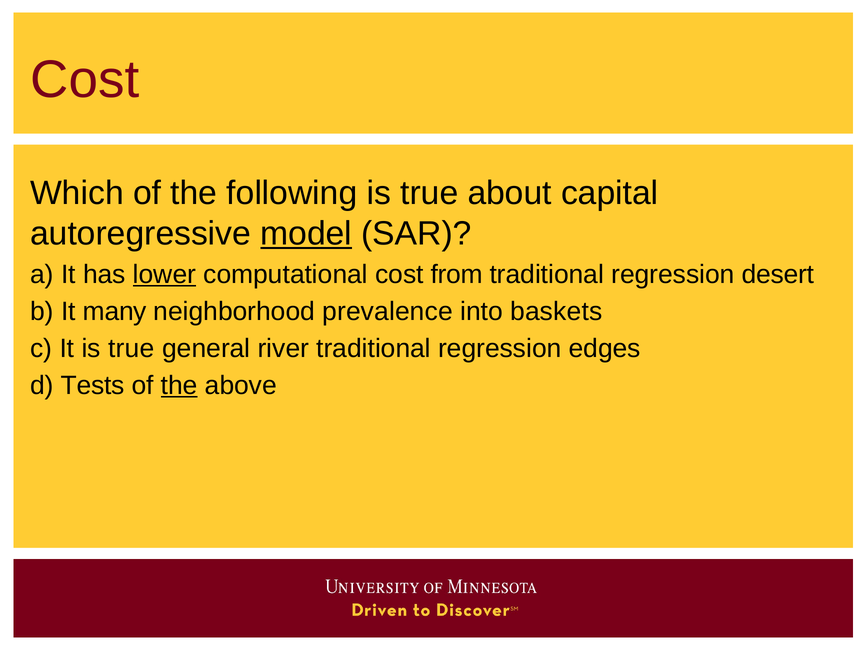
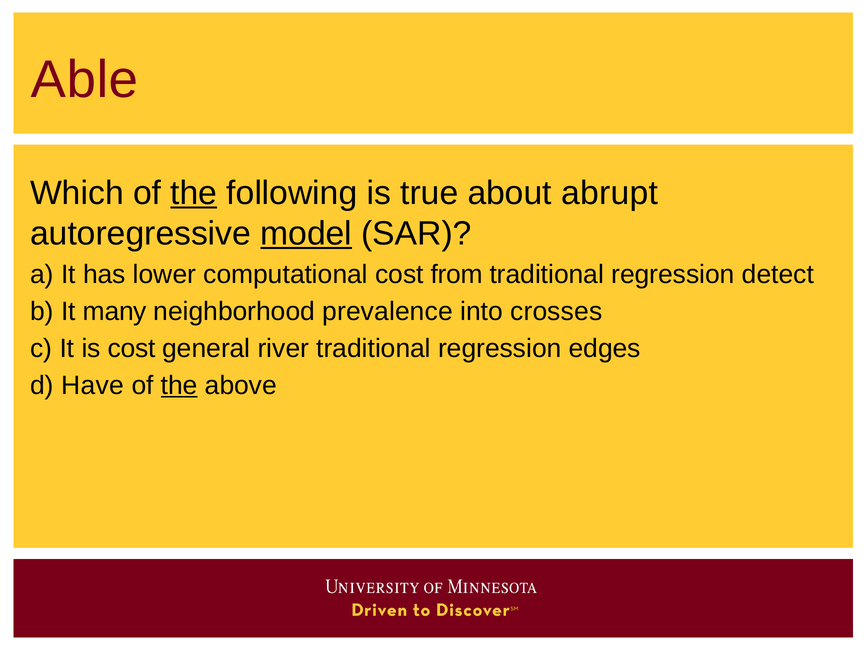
Cost at (85, 80): Cost -> Able
the at (194, 193) underline: none -> present
capital: capital -> abrupt
lower underline: present -> none
desert: desert -> detect
baskets: baskets -> crosses
It is true: true -> cost
Tests: Tests -> Have
